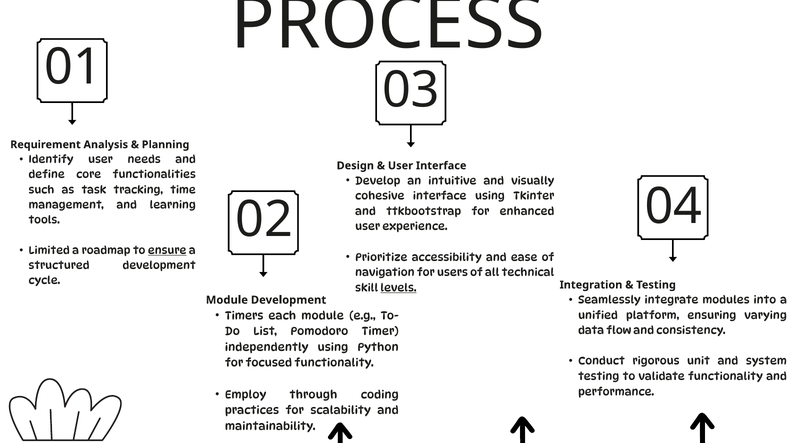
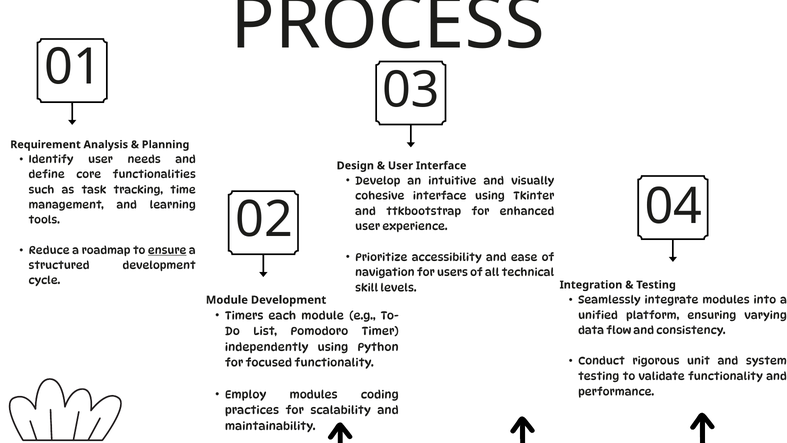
Limited: Limited -> Reduce
levels underline: present -> none
Employ through: through -> modules
